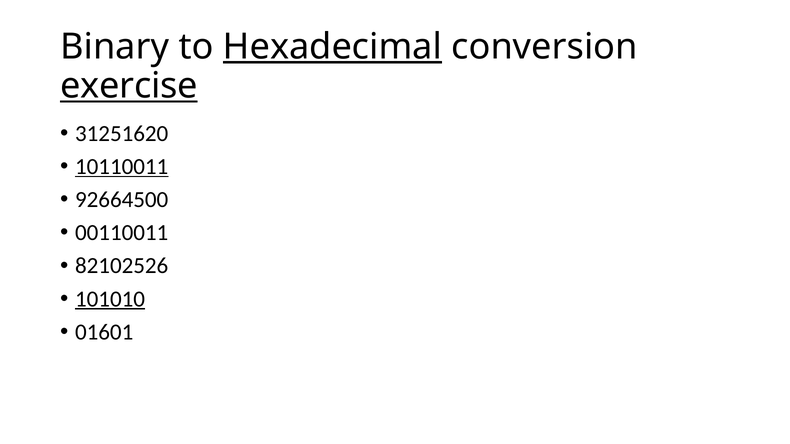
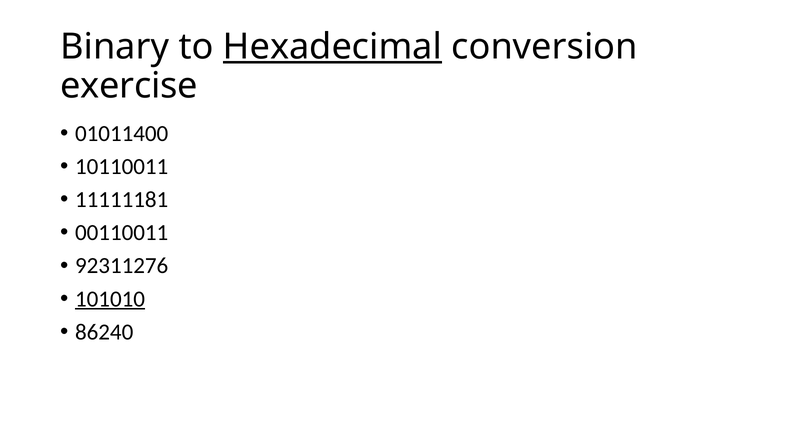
exercise underline: present -> none
31251620: 31251620 -> 01011400
10110011 underline: present -> none
92664500: 92664500 -> 11111181
82102526: 82102526 -> 92311276
01601: 01601 -> 86240
